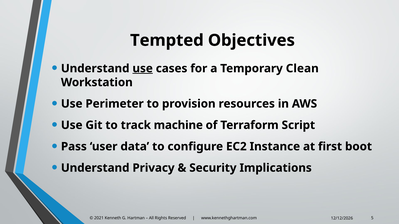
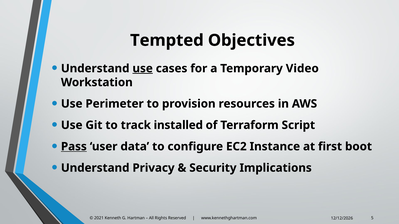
Clean: Clean -> Video
machine: machine -> installed
Pass underline: none -> present
